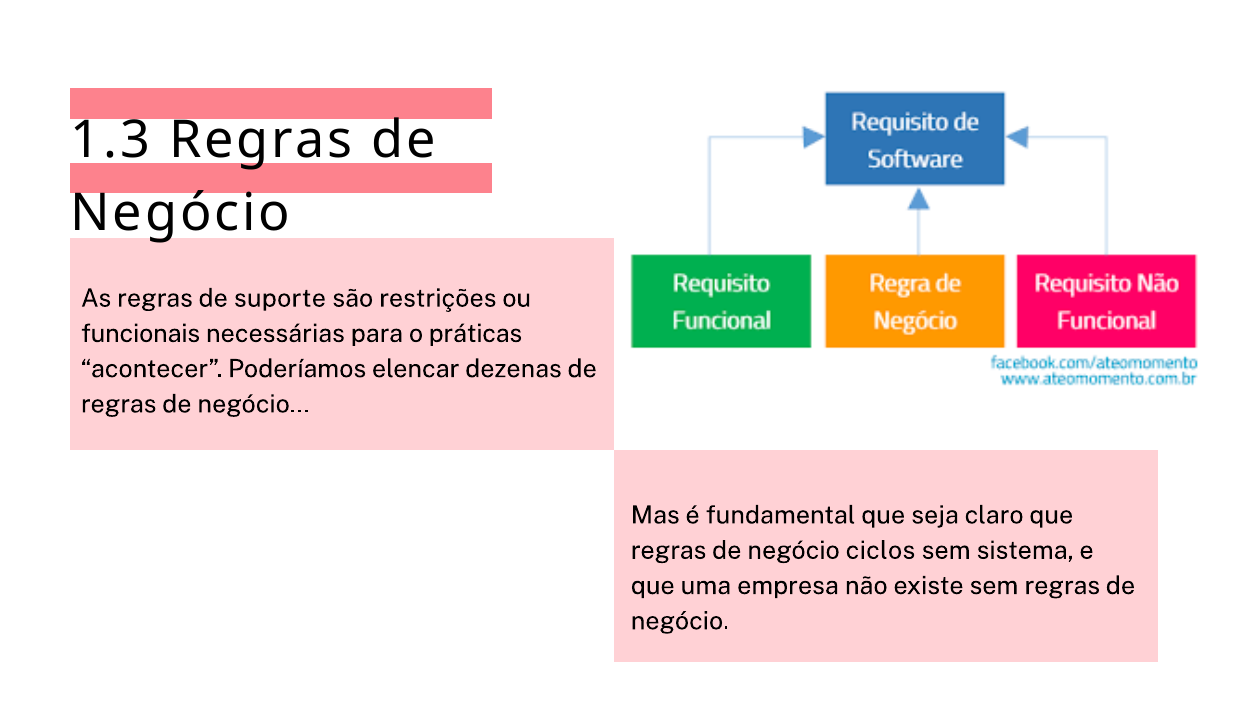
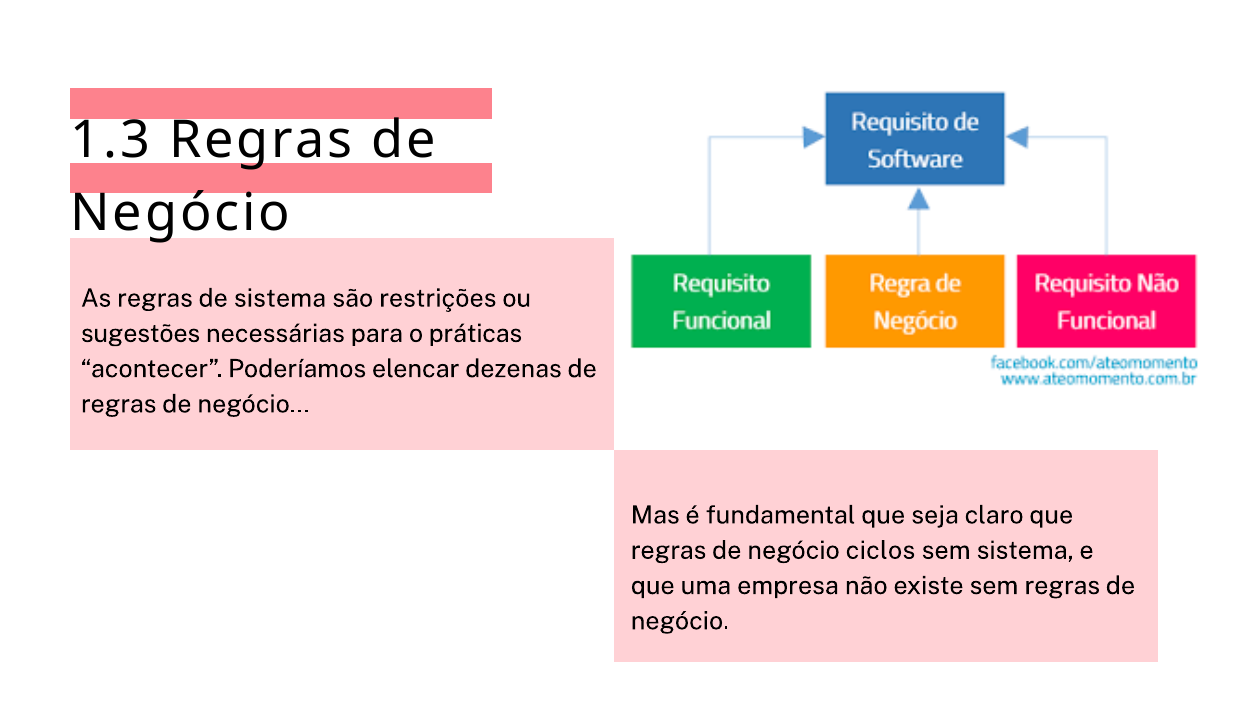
de suporte: suporte -> sistema
funcionais: funcionais -> sugestões
